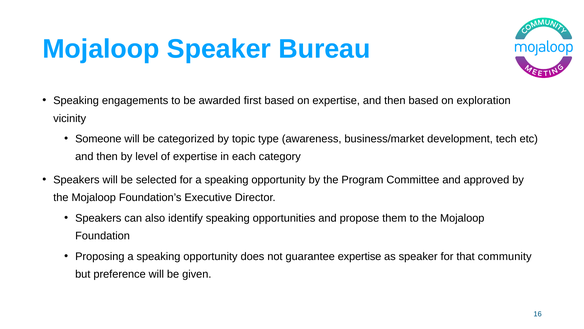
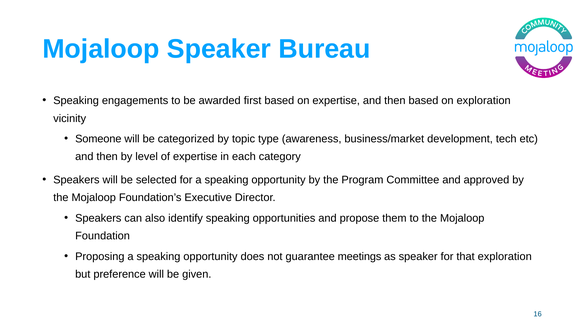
guarantee expertise: expertise -> meetings
that community: community -> exploration
